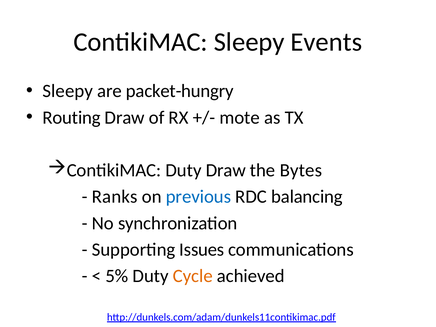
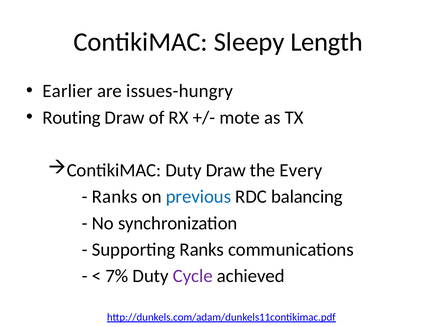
Events: Events -> Length
Sleepy at (68, 91): Sleepy -> Earlier
packet-hungry: packet-hungry -> issues-hungry
Bytes: Bytes -> Every
Supporting Issues: Issues -> Ranks
5%: 5% -> 7%
Cycle colour: orange -> purple
